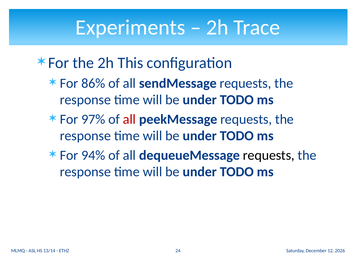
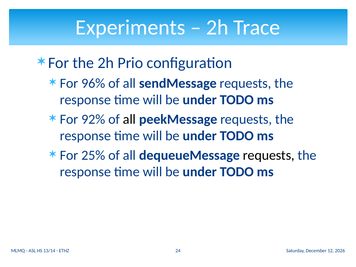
This: This -> Prio
86%: 86% -> 96%
97%: 97% -> 92%
all at (129, 119) colour: red -> black
94%: 94% -> 25%
